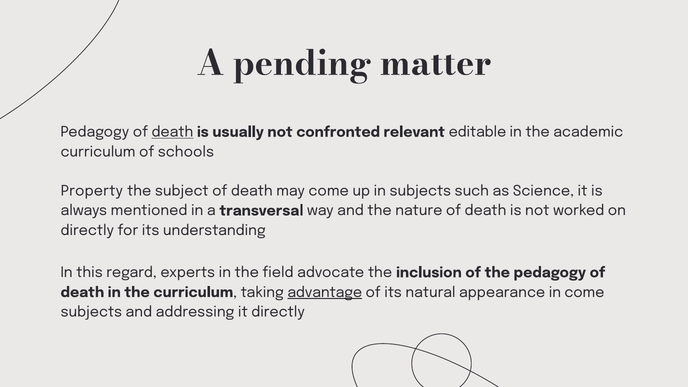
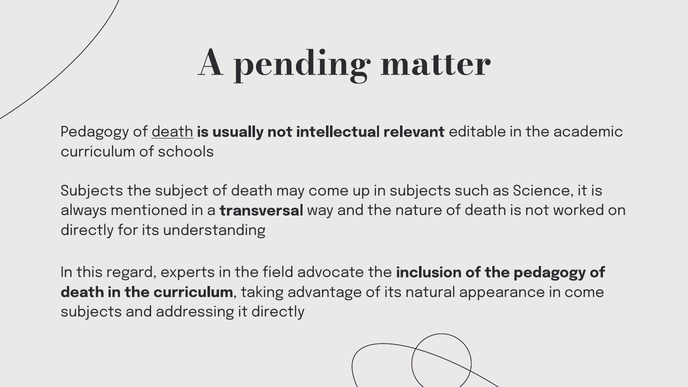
confronted: confronted -> intellectual
Property at (92, 191): Property -> Subjects
advantage underline: present -> none
